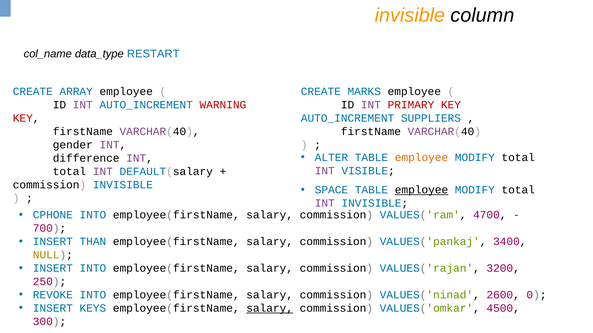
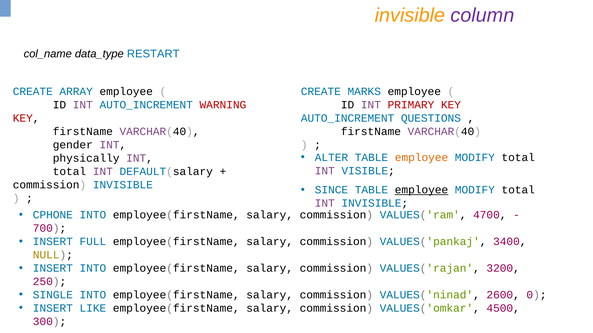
column colour: black -> purple
SUPPLIERS: SUPPLIERS -> QUESTIONS
difference: difference -> physically
SPACE: SPACE -> SINCE
THAN: THAN -> FULL
REVOKE: REVOKE -> SINGLE
KEYS: KEYS -> LIKE
salary at (270, 309) underline: present -> none
